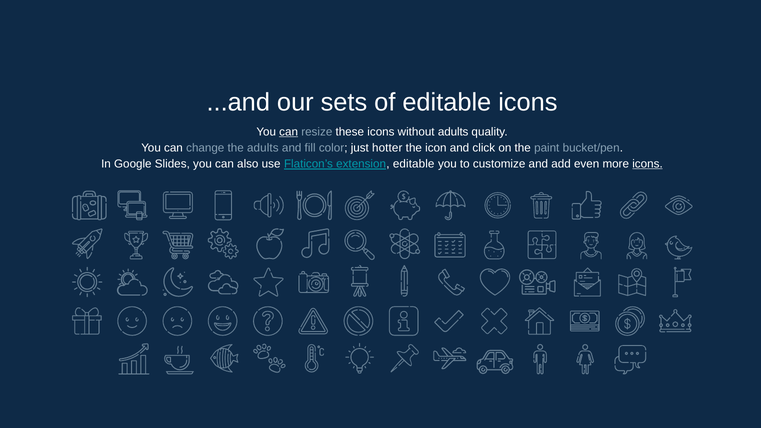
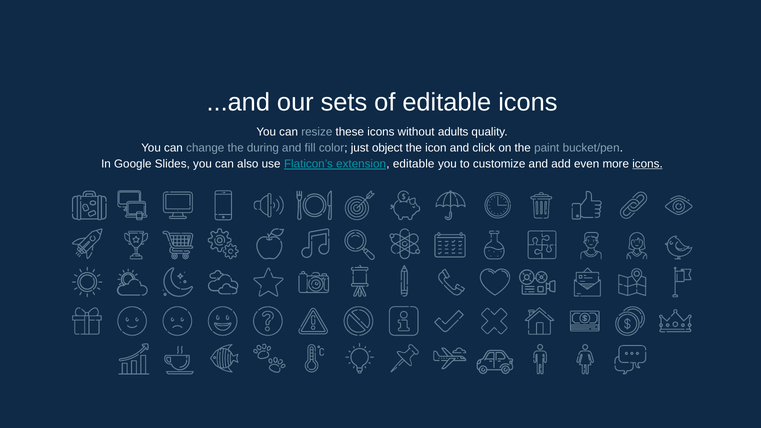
can at (289, 132) underline: present -> none
the adults: adults -> during
hotter: hotter -> object
